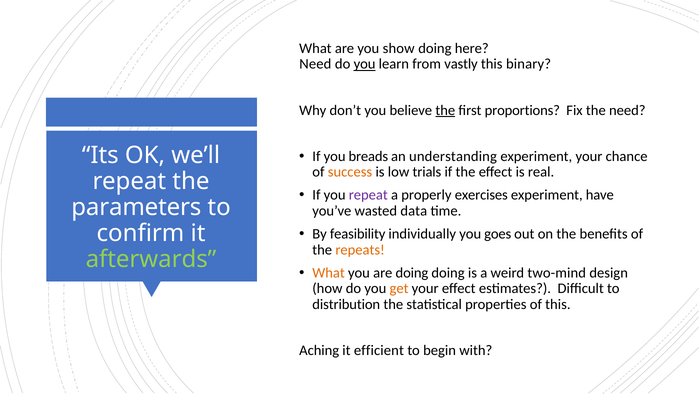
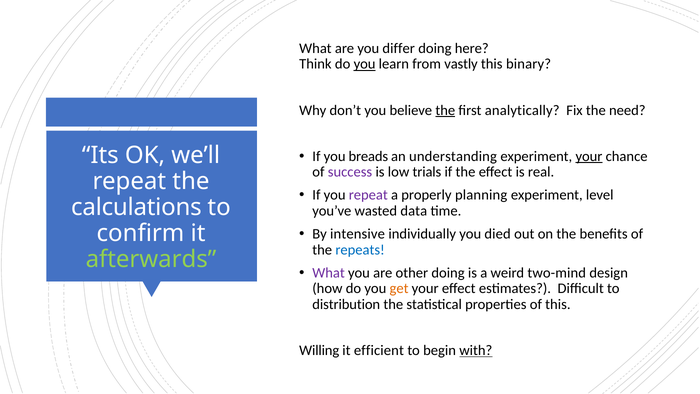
show: show -> differ
Need at (315, 64): Need -> Think
proportions: proportions -> analytically
your at (589, 156) underline: none -> present
success colour: orange -> purple
exercises: exercises -> planning
have: have -> level
parameters: parameters -> calculations
feasibility: feasibility -> intensive
goes: goes -> died
repeats colour: orange -> blue
What at (329, 273) colour: orange -> purple
are doing: doing -> other
Aching: Aching -> Willing
with underline: none -> present
